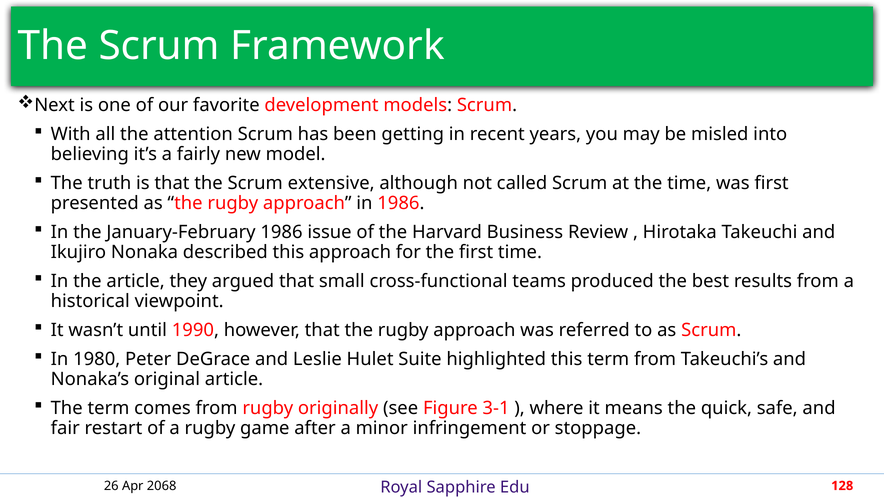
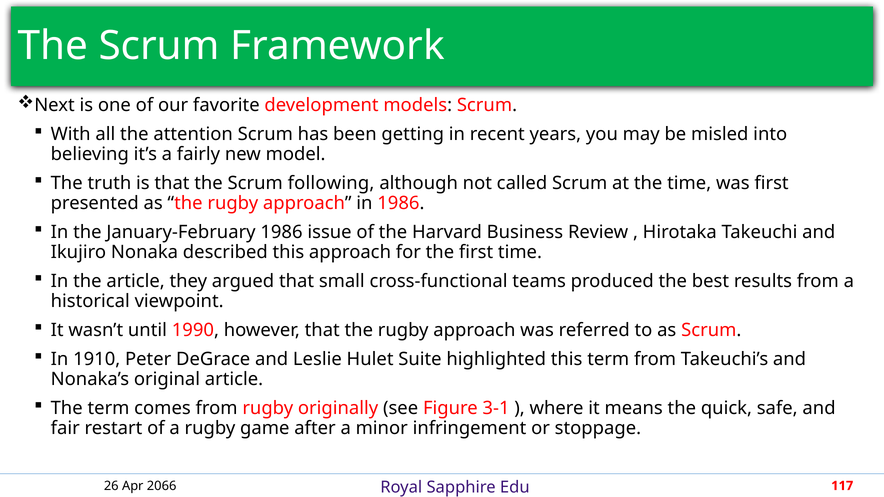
extensive: extensive -> following
1980: 1980 -> 1910
2068: 2068 -> 2066
128: 128 -> 117
